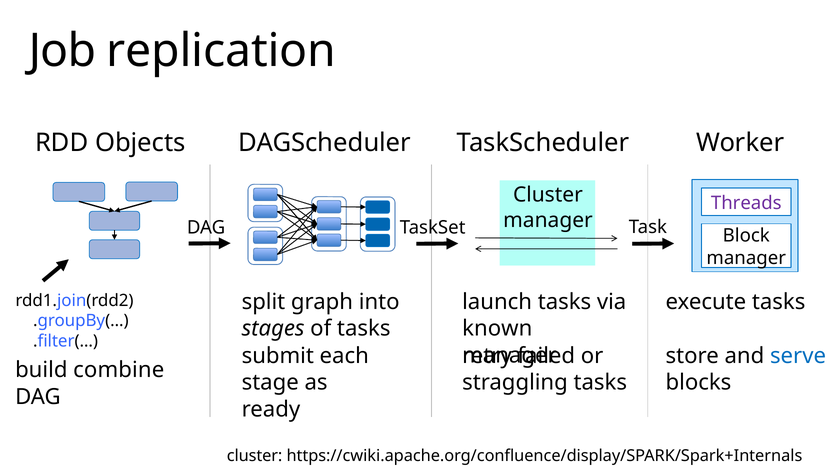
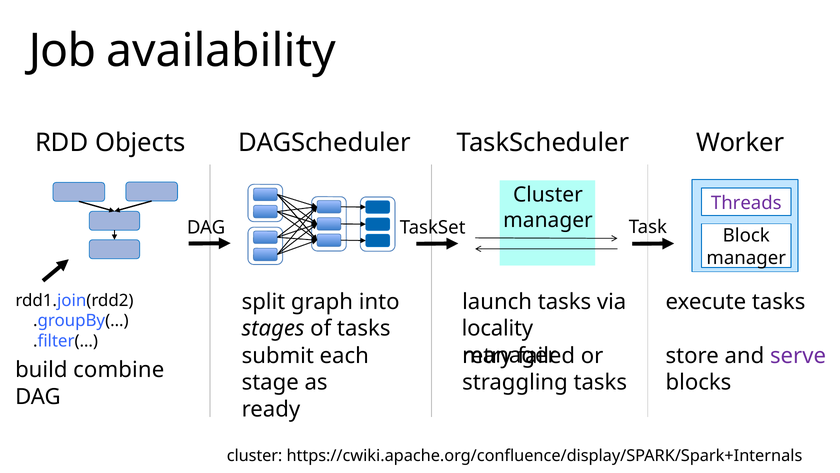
replication: replication -> availability
known: known -> locality
serve colour: blue -> purple
